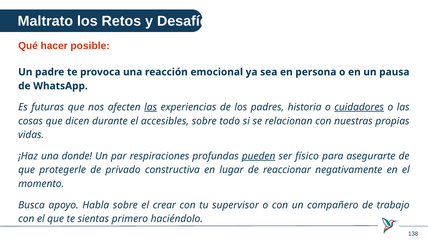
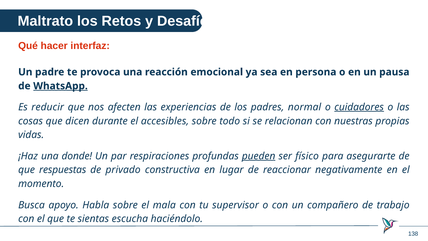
posible: posible -> interfaz
WhatsApp underline: none -> present
futuras: futuras -> reducir
las at (151, 107) underline: present -> none
historia: historia -> normal
protegerle: protegerle -> respuestas
crear: crear -> mala
primero: primero -> escucha
